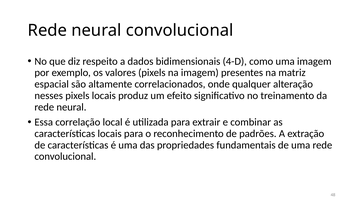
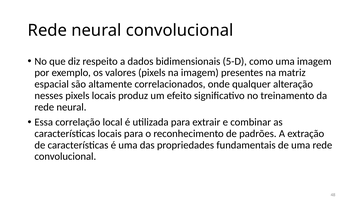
4-D: 4-D -> 5-D
